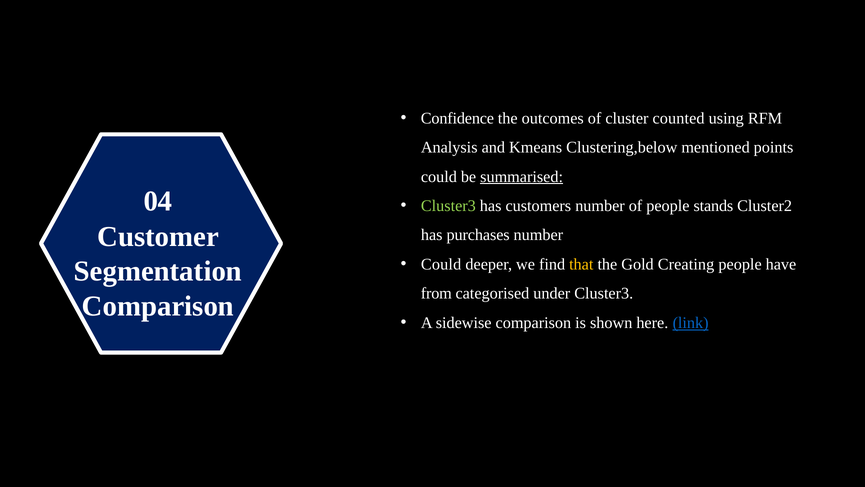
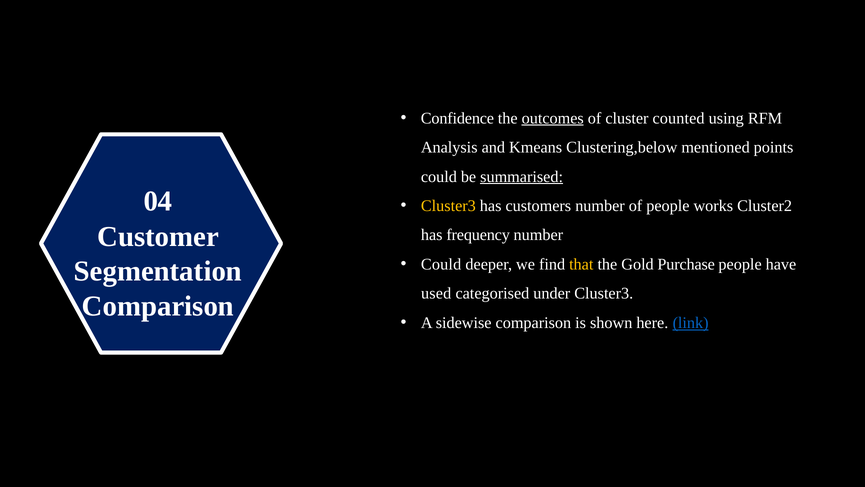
outcomes underline: none -> present
Cluster3 at (448, 206) colour: light green -> yellow
stands: stands -> works
purchases: purchases -> frequency
Creating: Creating -> Purchase
from: from -> used
